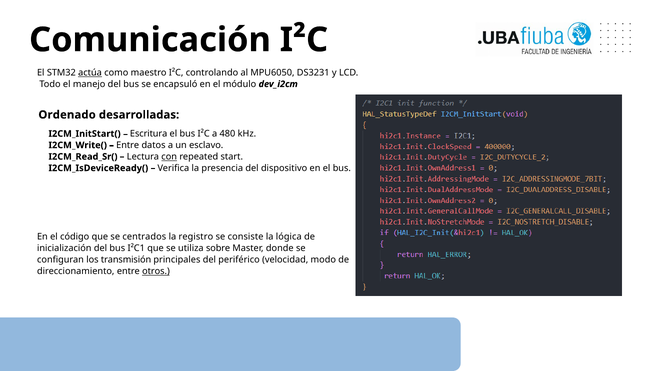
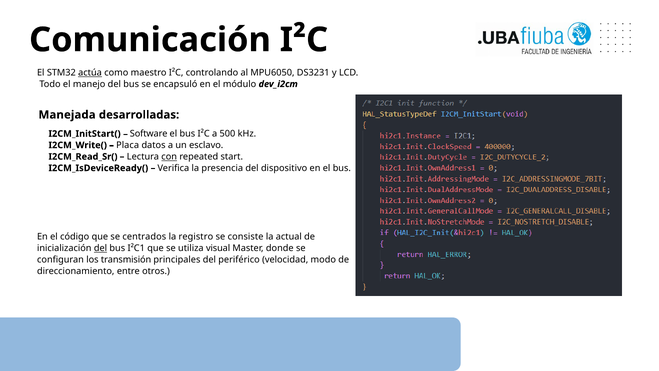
Ordenado: Ordenado -> Manejada
Escritura: Escritura -> Software
480: 480 -> 500
Entre at (128, 145): Entre -> Placa
lógica: lógica -> actual
del at (101, 248) underline: none -> present
sobre: sobre -> visual
otros underline: present -> none
